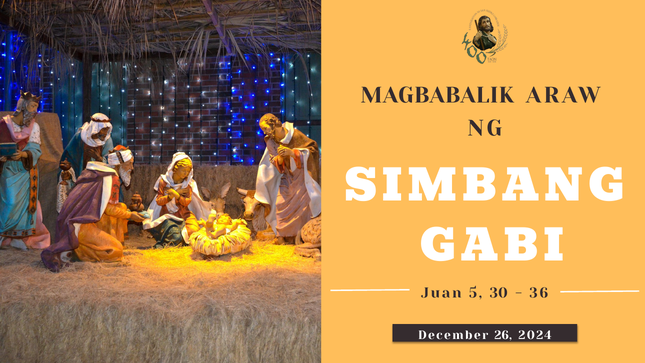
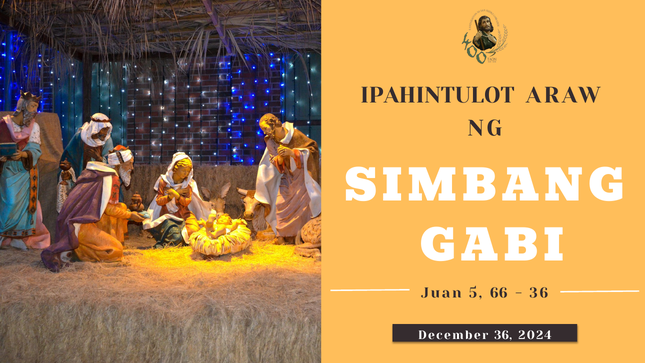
MAGBABALIK: MAGBABALIK -> IPAHINTULOT
30: 30 -> 66
December 26: 26 -> 36
